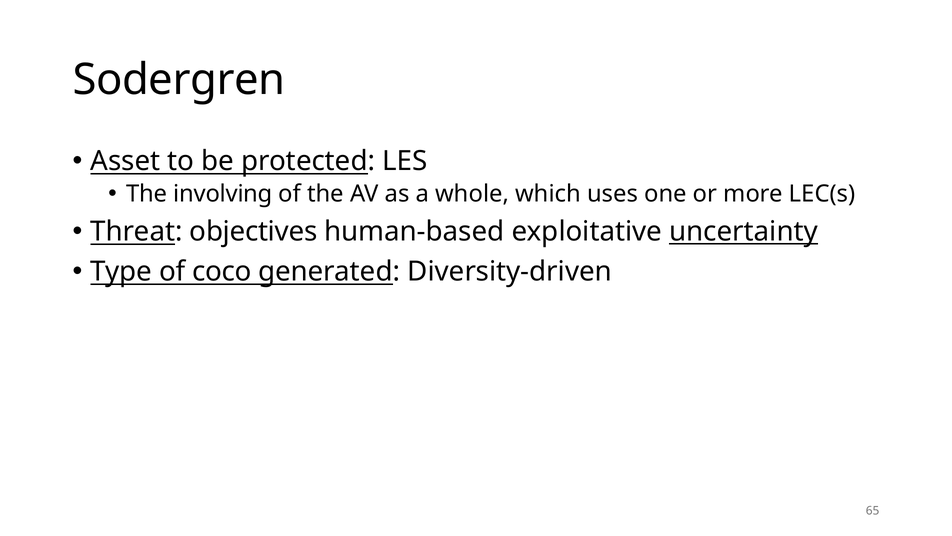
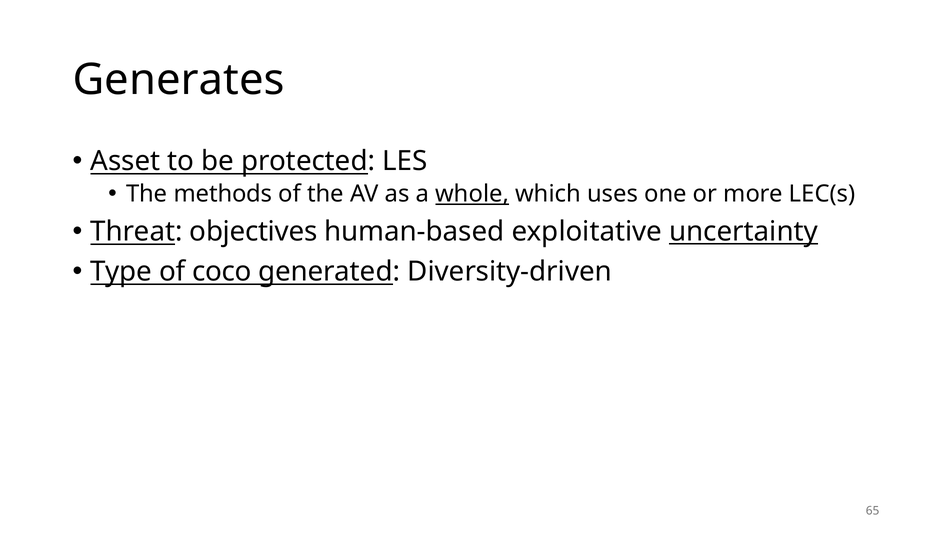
Sodergren: Sodergren -> Generates
involving: involving -> methods
whole underline: none -> present
